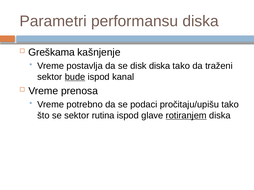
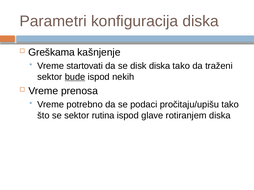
performansu: performansu -> konfiguracija
postavlja: postavlja -> startovati
kanal: kanal -> nekih
rotiranjem underline: present -> none
